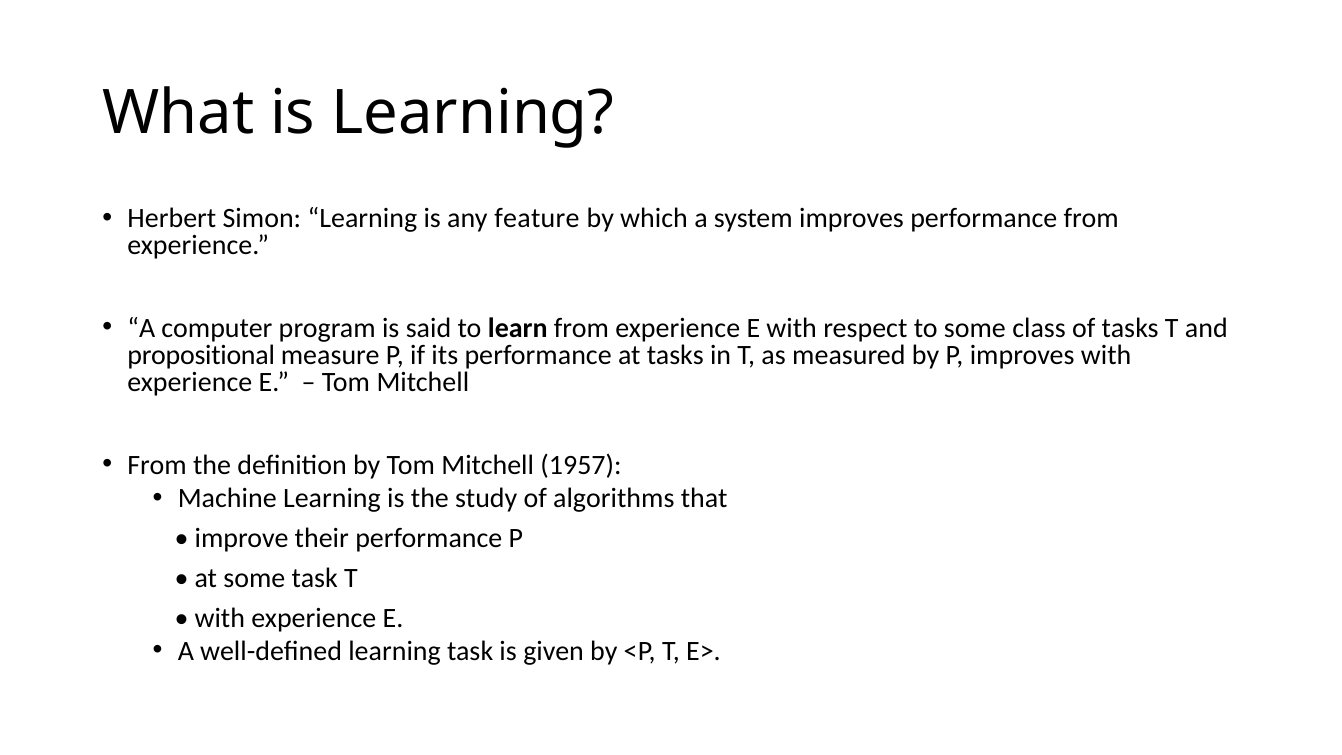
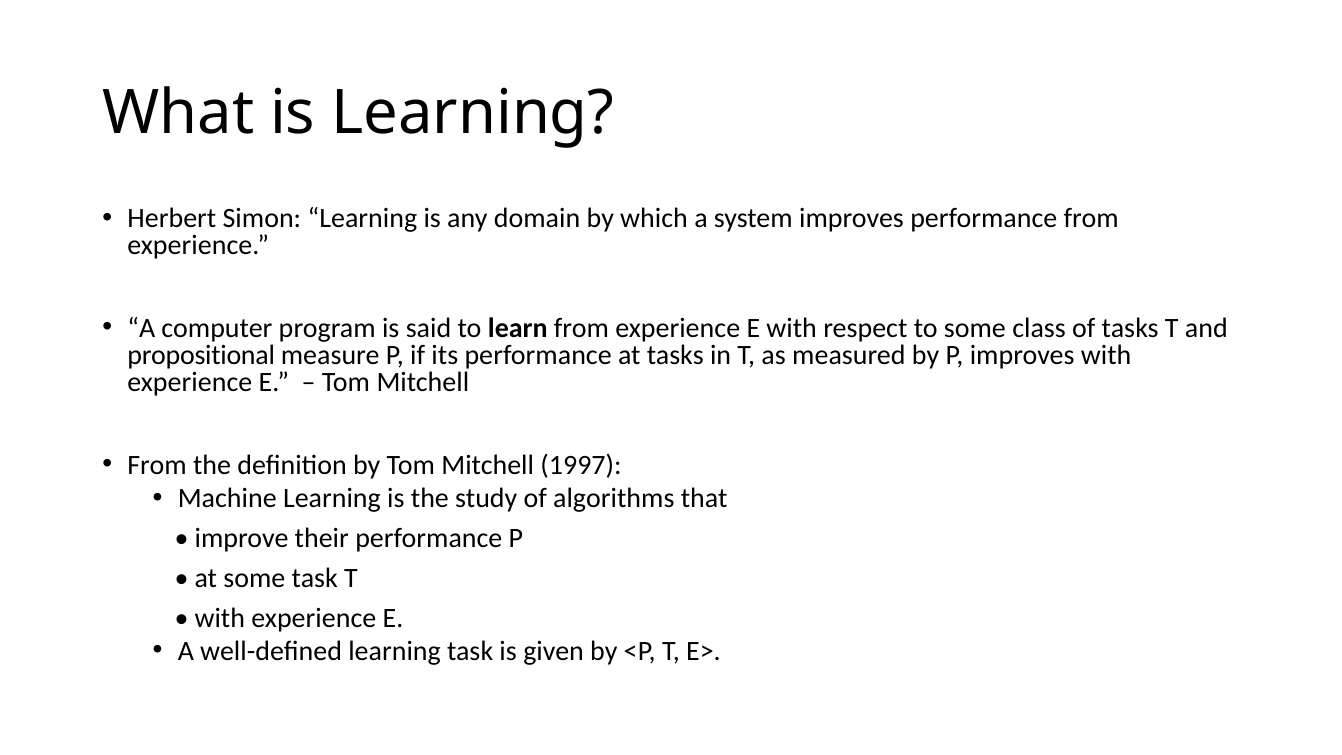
feature: feature -> domain
1957: 1957 -> 1997
